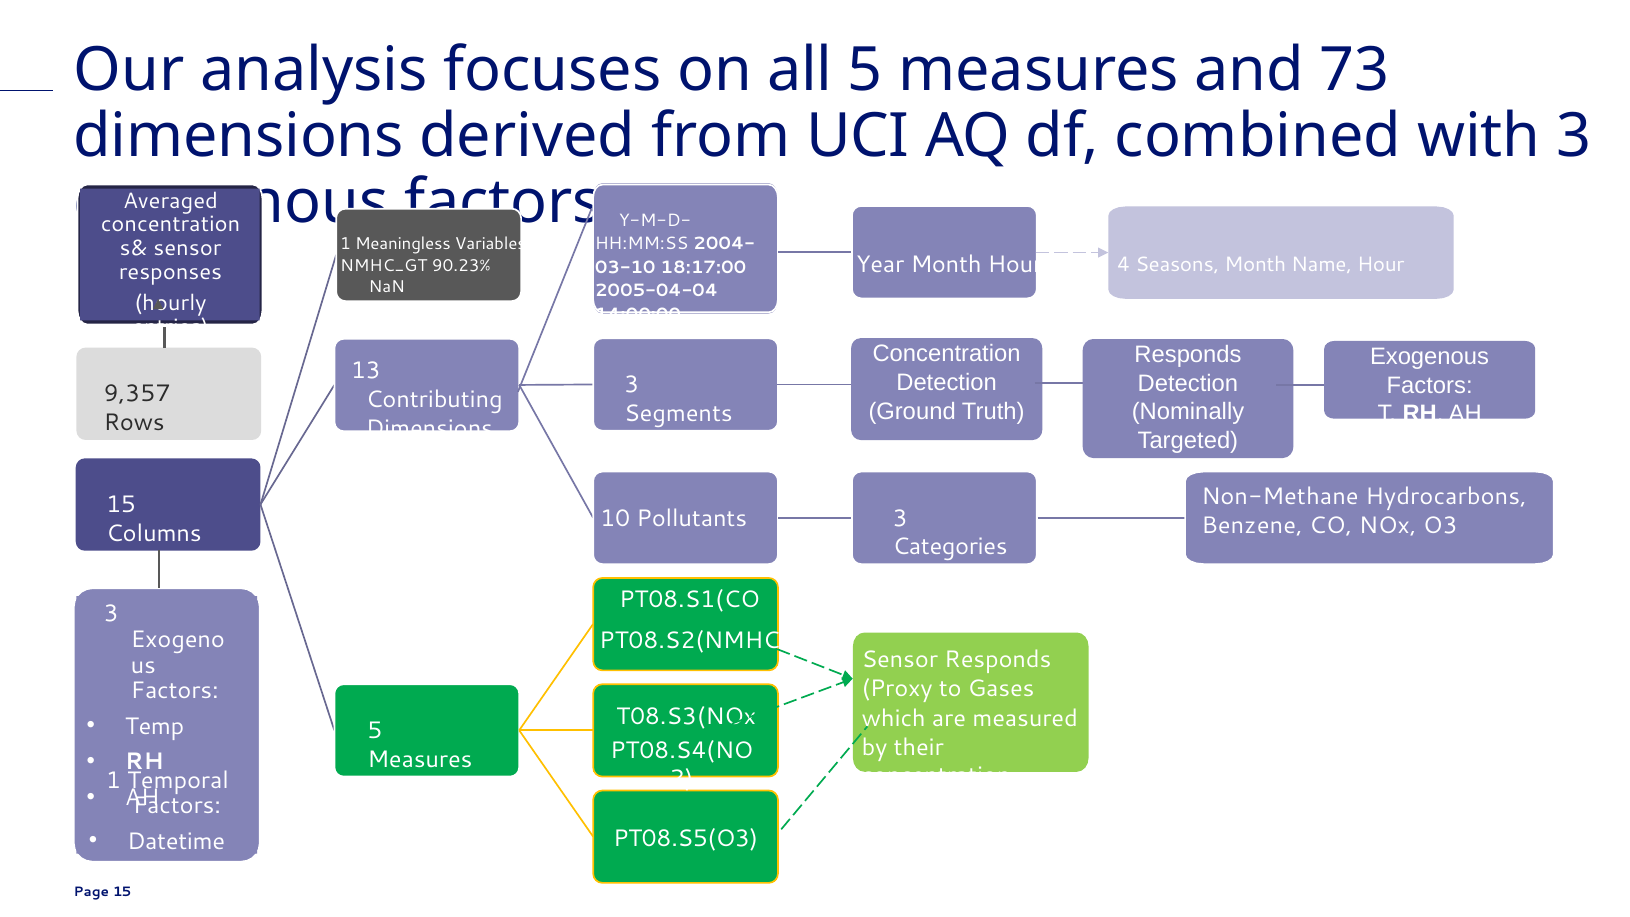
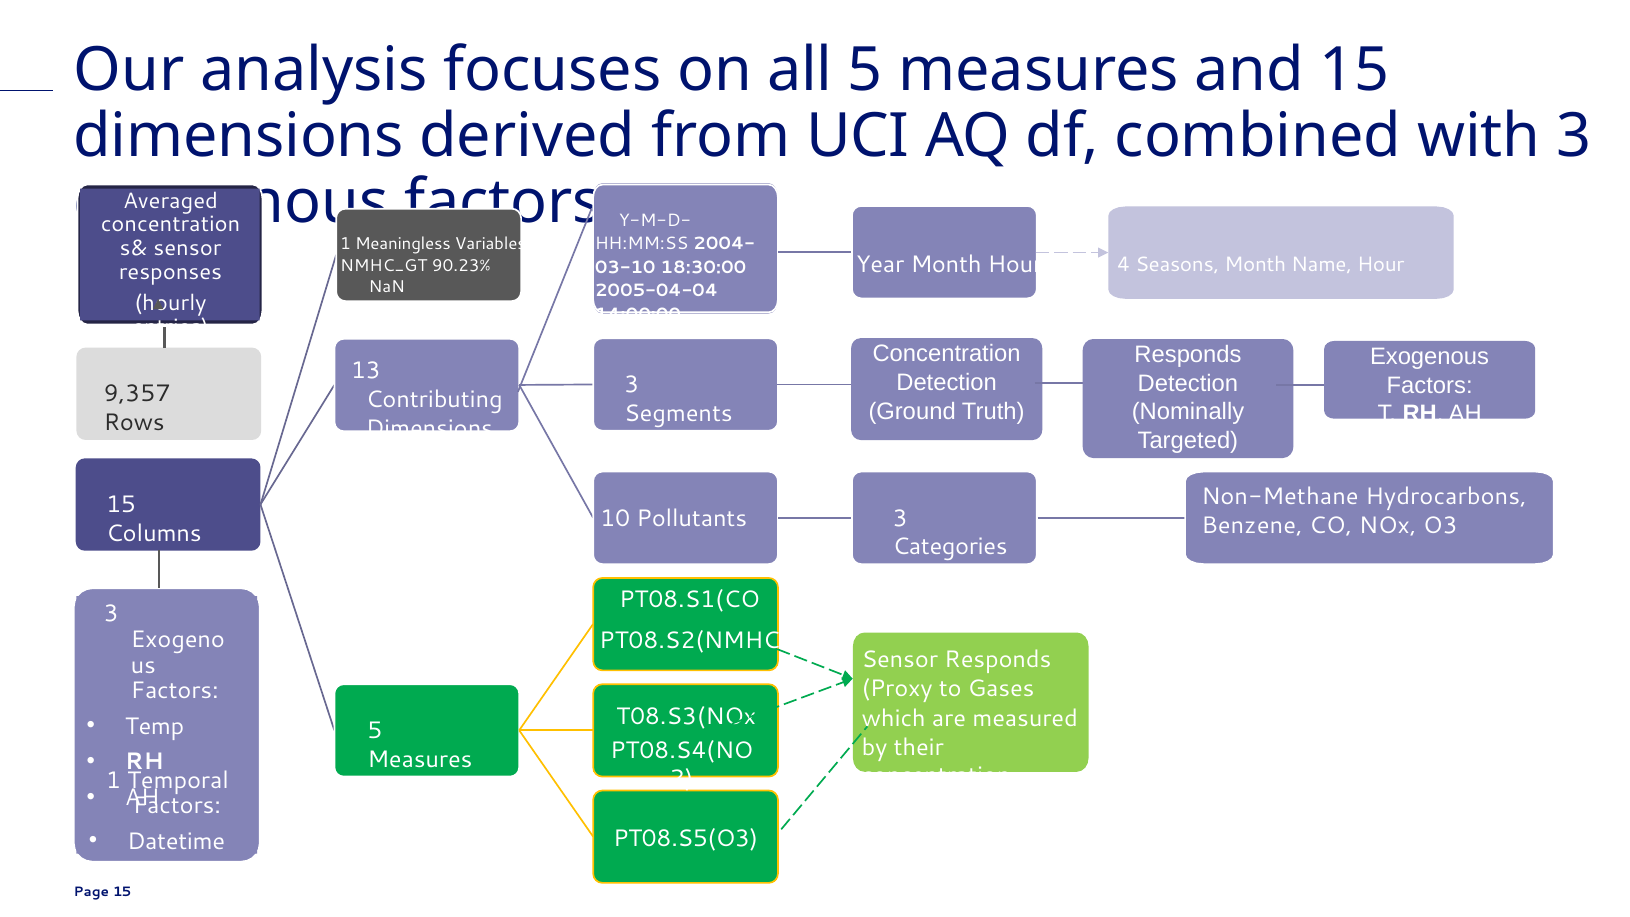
and 73: 73 -> 15
18:17:00: 18:17:00 -> 18:30:00
